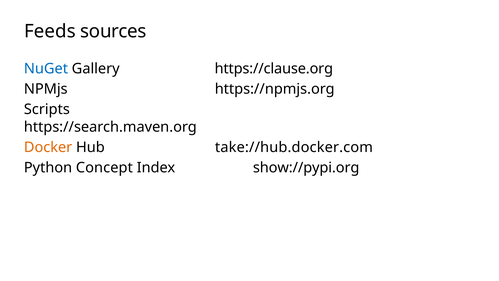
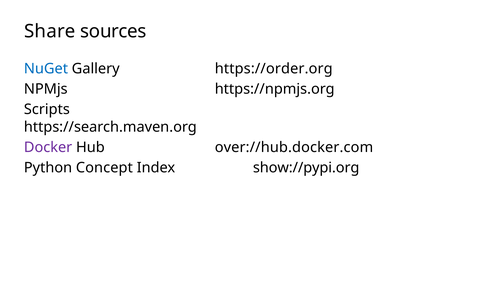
Feeds: Feeds -> Share
https://clause.org: https://clause.org -> https://order.org
Docker colour: orange -> purple
take://hub.docker.com: take://hub.docker.com -> over://hub.docker.com
